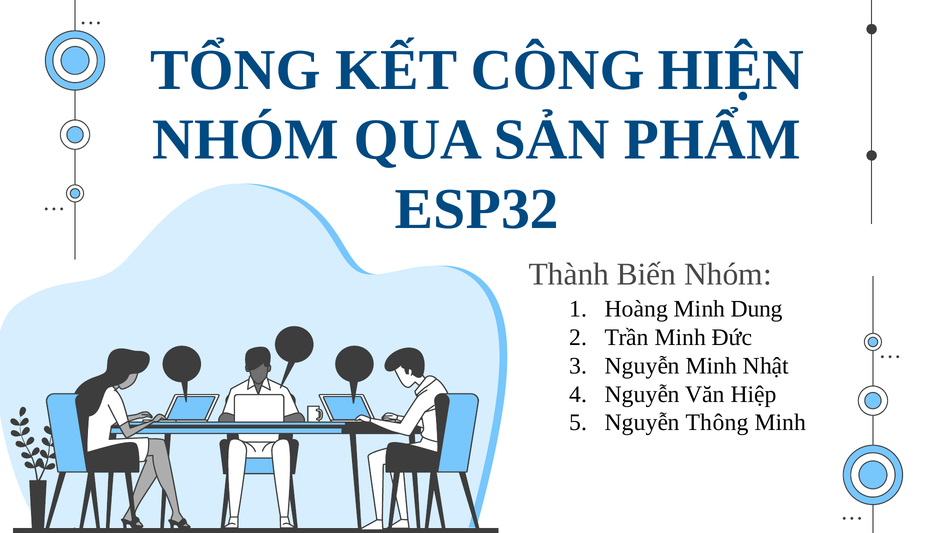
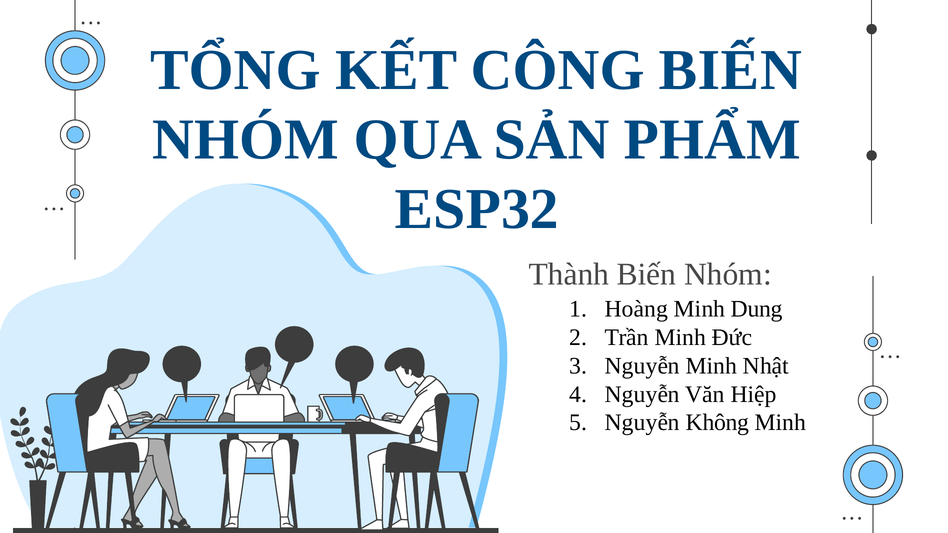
CÔNG HIỆN: HIỆN -> BIẾN
Thông: Thông -> Không
